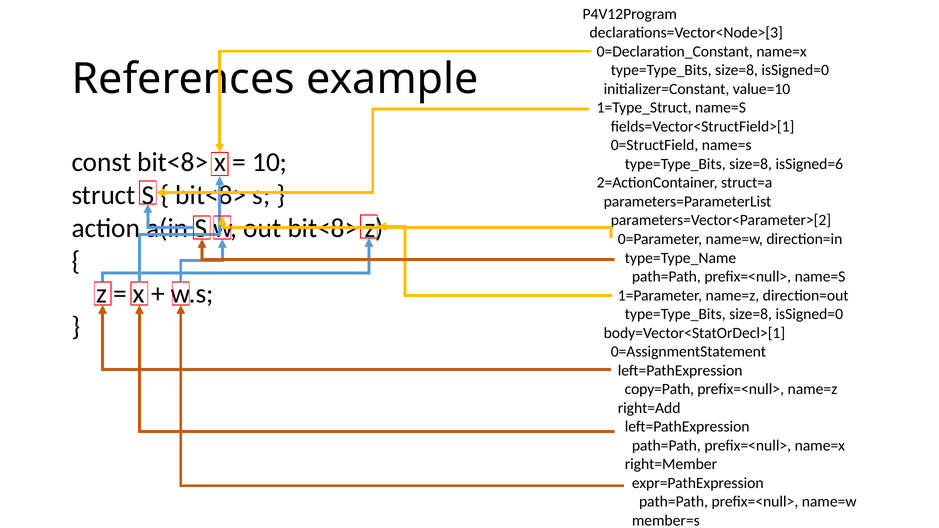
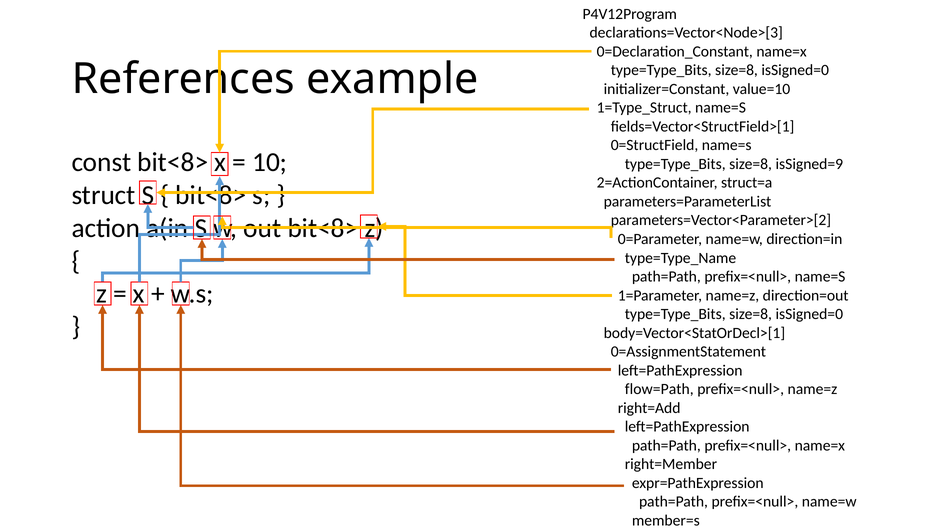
isSigned=6: isSigned=6 -> isSigned=9
copy=Path: copy=Path -> flow=Path
